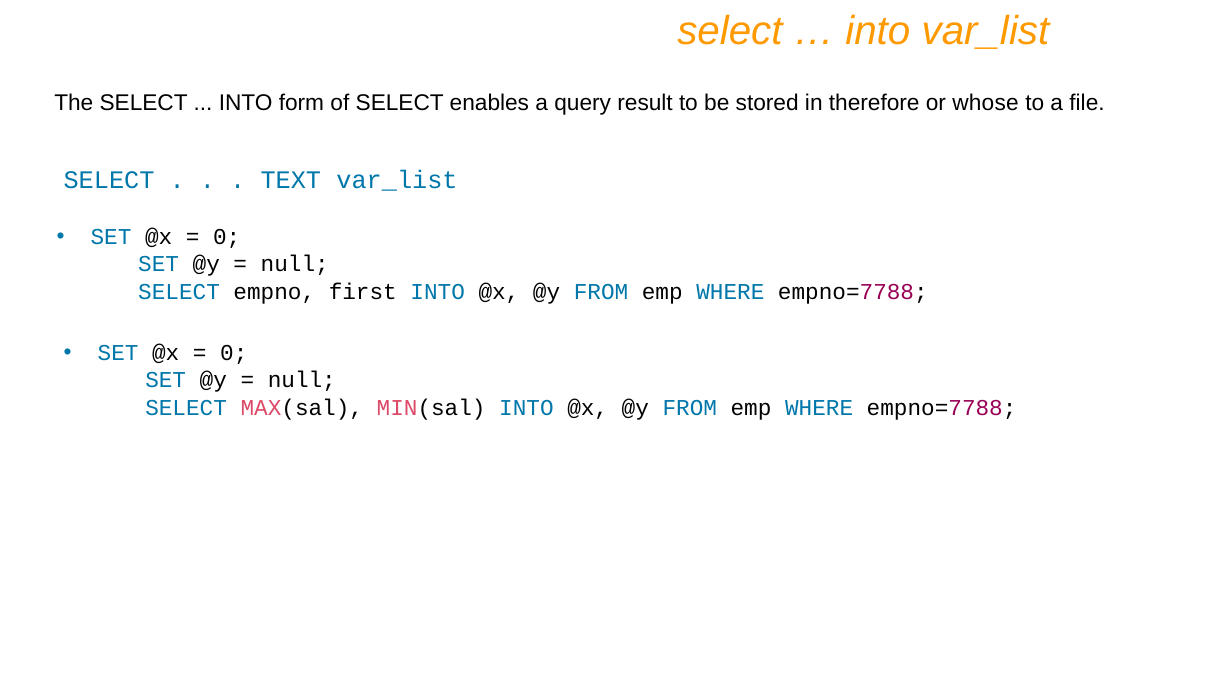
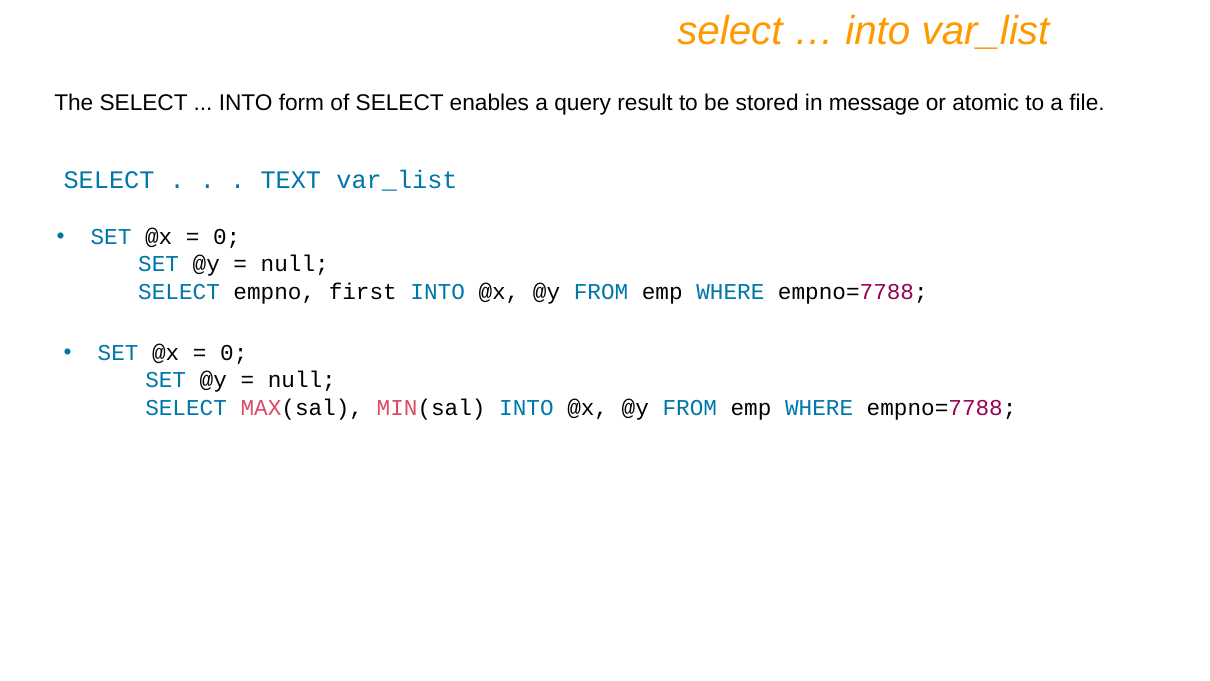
therefore: therefore -> message
whose: whose -> atomic
